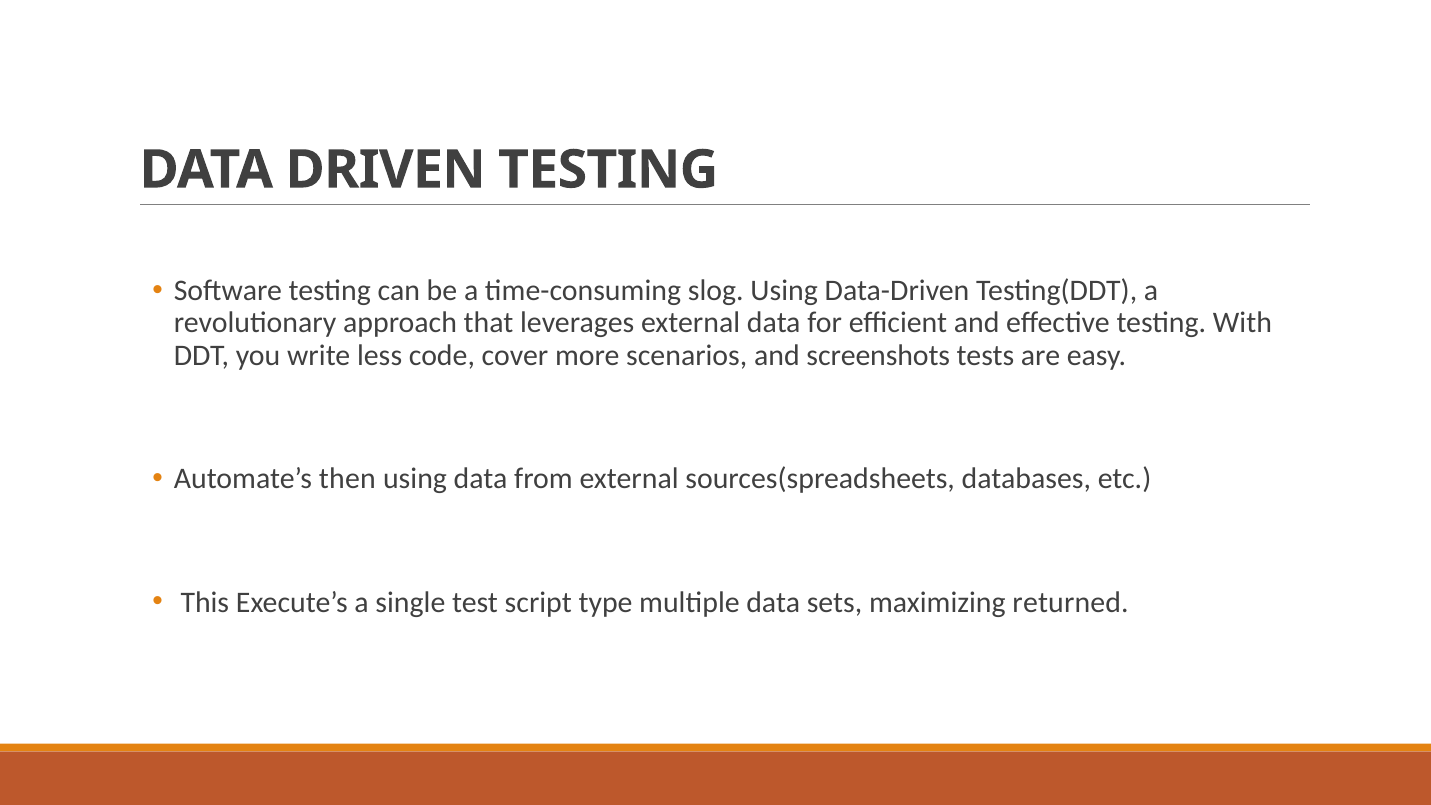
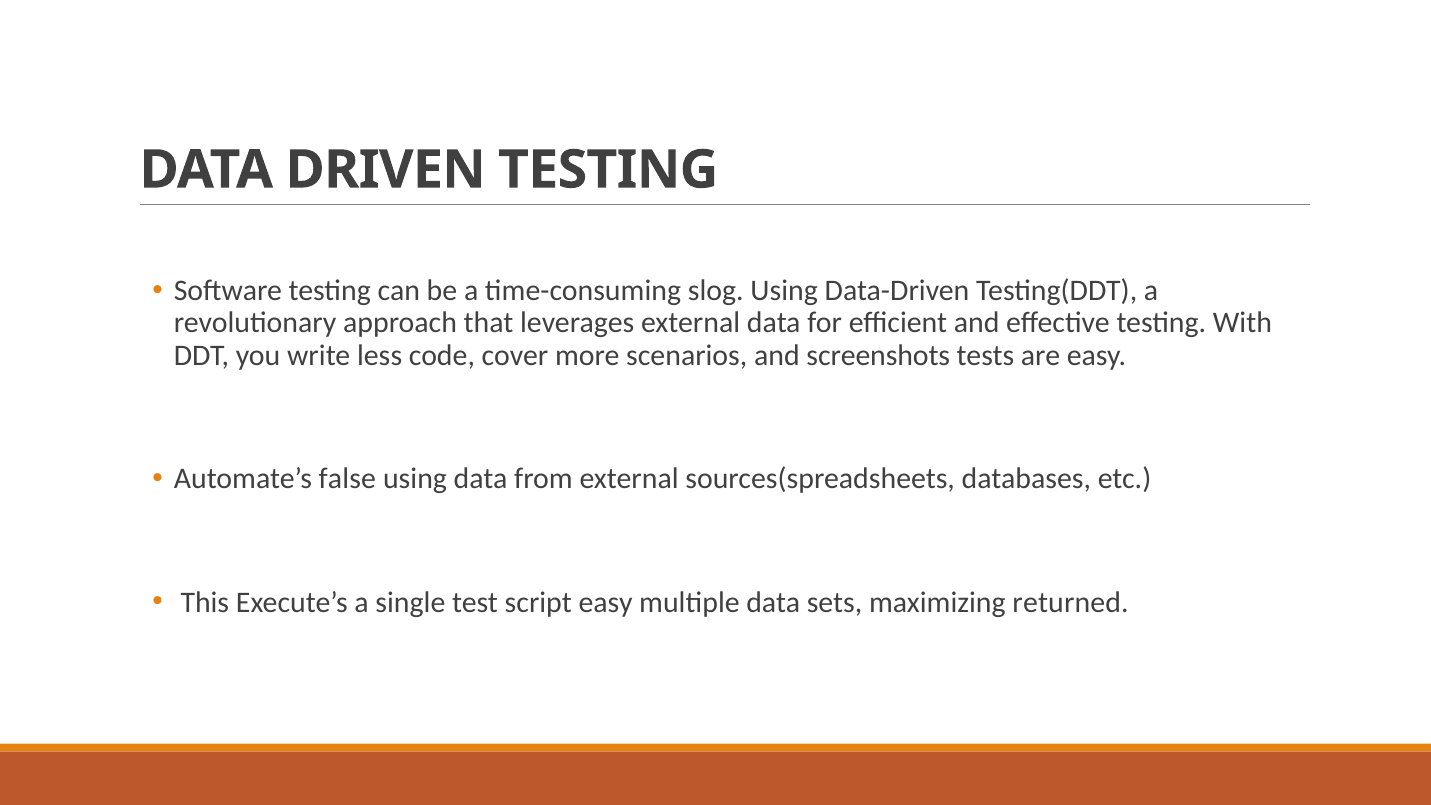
then: then -> false
script type: type -> easy
